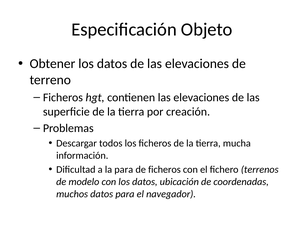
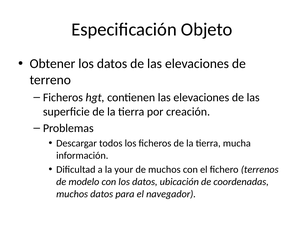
la para: para -> your
de ficheros: ficheros -> muchos
